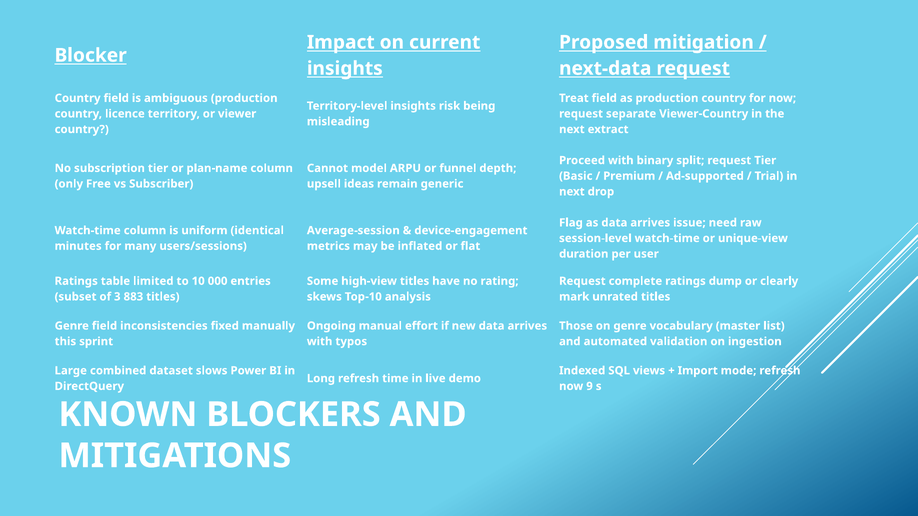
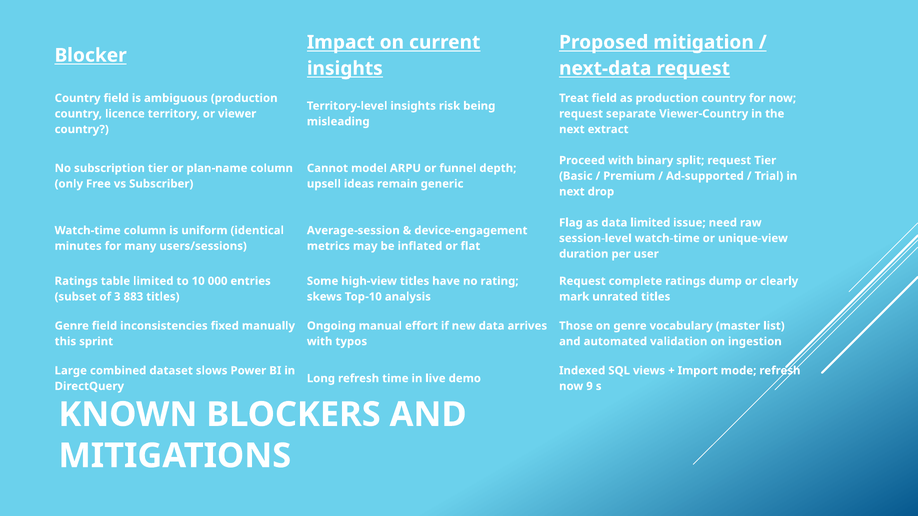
as data arrives: arrives -> limited
